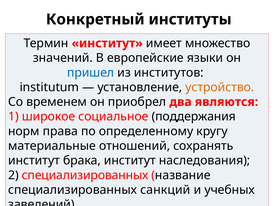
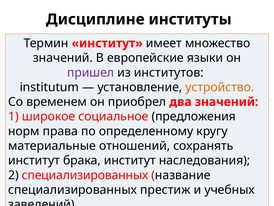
Конкретный: Конкретный -> Дисциплине
пришел colour: blue -> purple
два являются: являются -> значений
поддержания: поддержания -> предложения
санкций: санкций -> престиж
